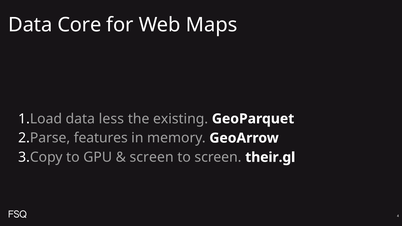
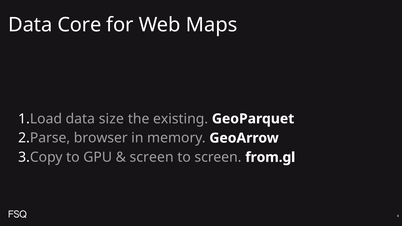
less: less -> size
features: features -> browser
their.gl: their.gl -> from.gl
